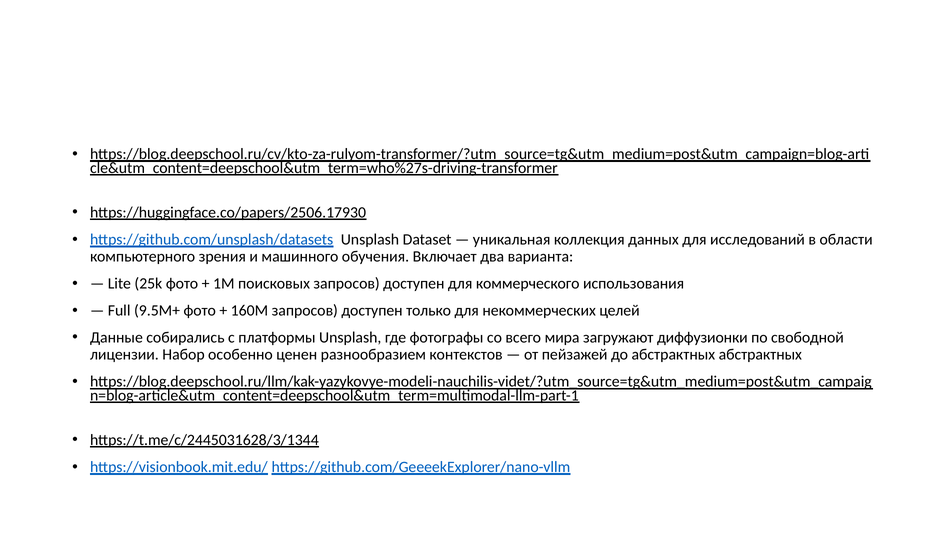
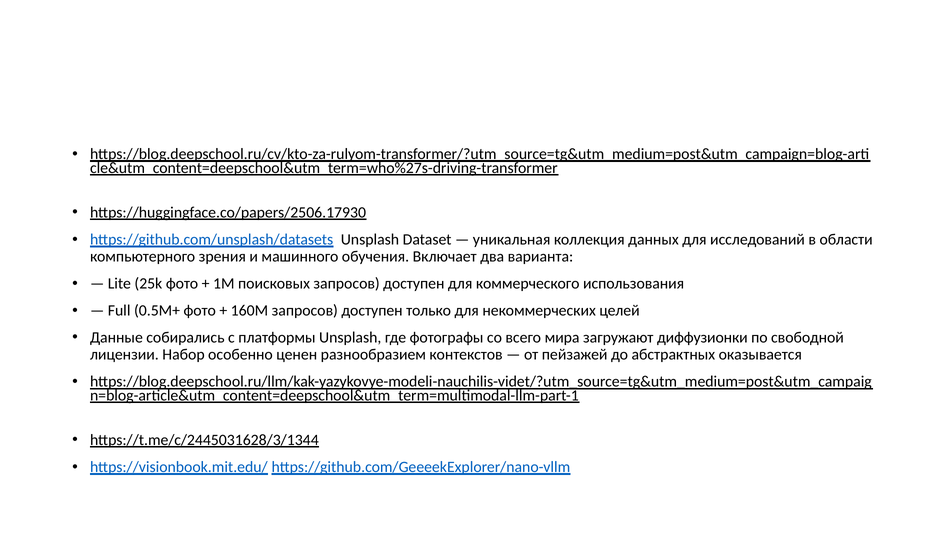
9.5M+: 9.5M+ -> 0.5M+
абстрактных абстрактных: абстрактных -> оказывается
